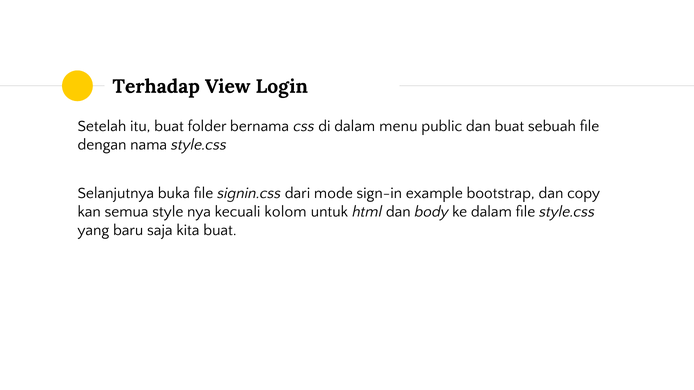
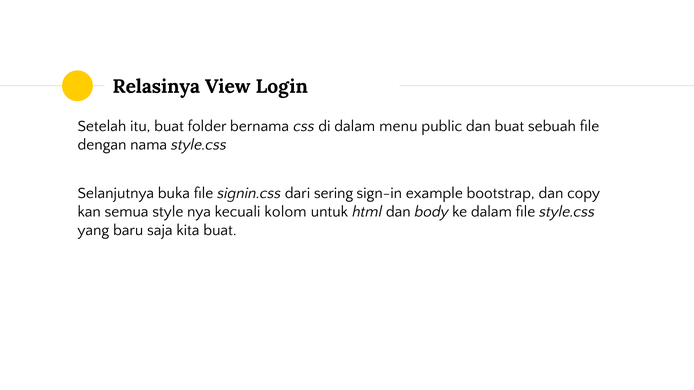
Terhadap: Terhadap -> Relasinya
mode: mode -> sering
